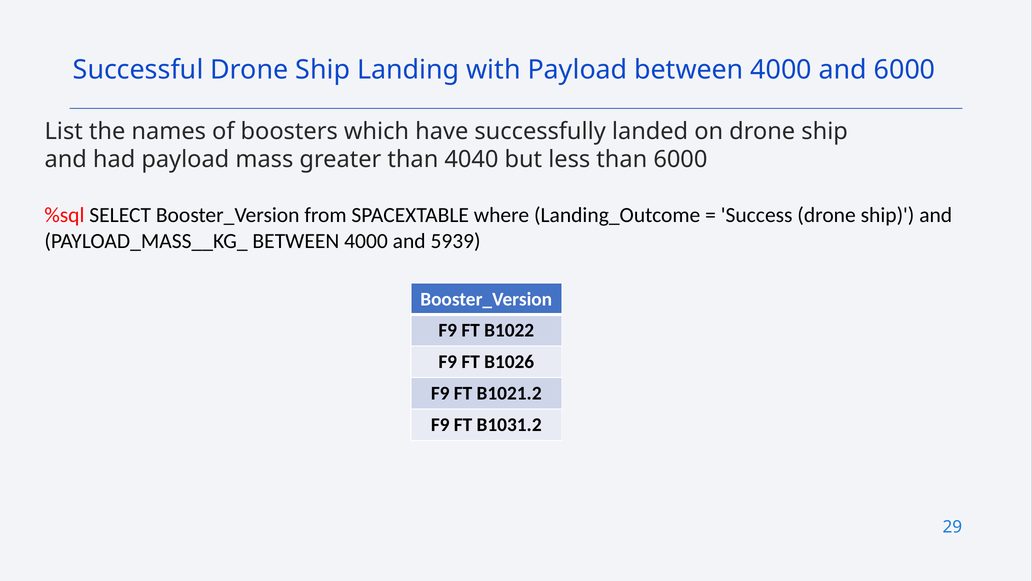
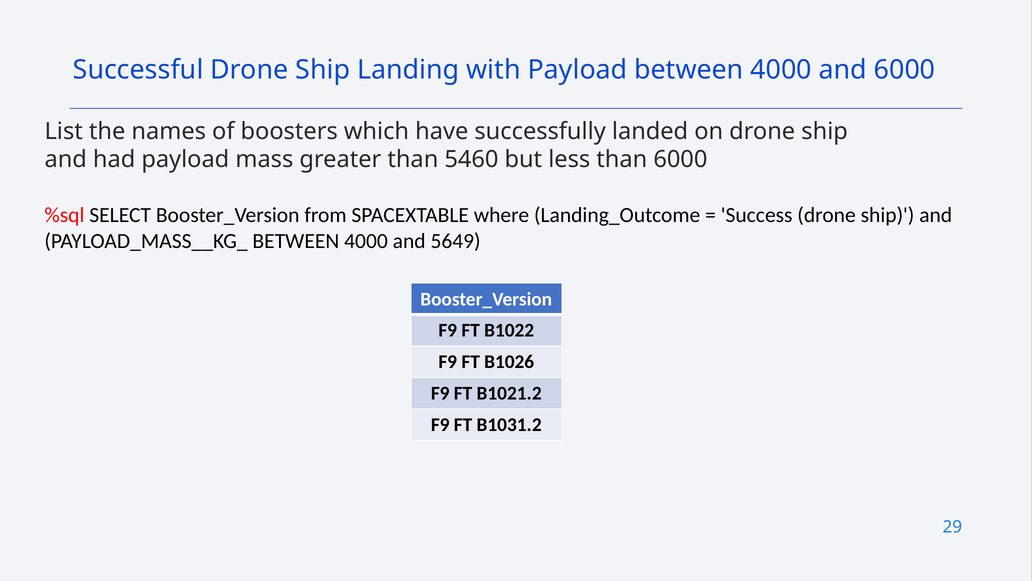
4040: 4040 -> 5460
5939: 5939 -> 5649
